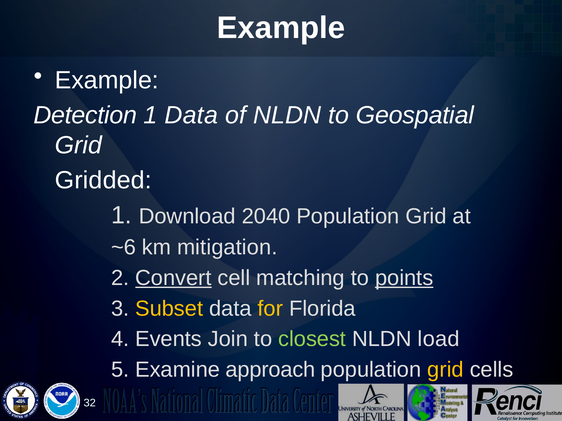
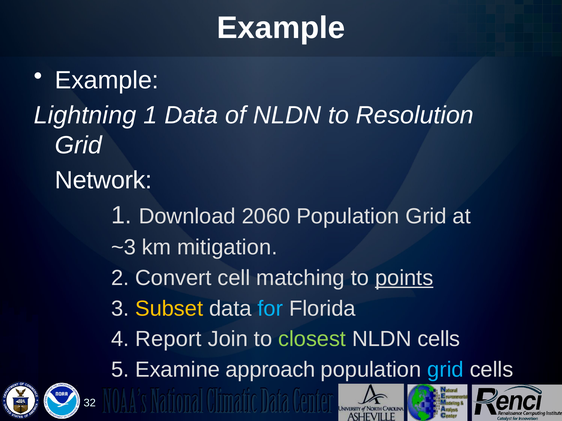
Detection: Detection -> Lightning
Geospatial: Geospatial -> Resolution
Gridded: Gridded -> Network
2040: 2040 -> 2060
~6: ~6 -> ~3
Convert underline: present -> none
for colour: yellow -> light blue
Events: Events -> Report
NLDN load: load -> cells
grid at (445, 370) colour: yellow -> light blue
